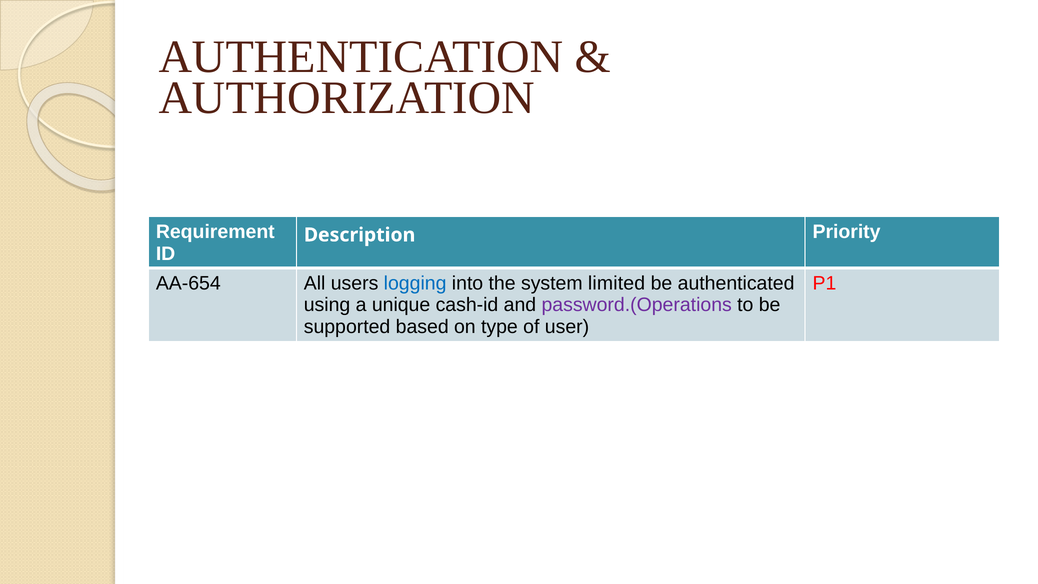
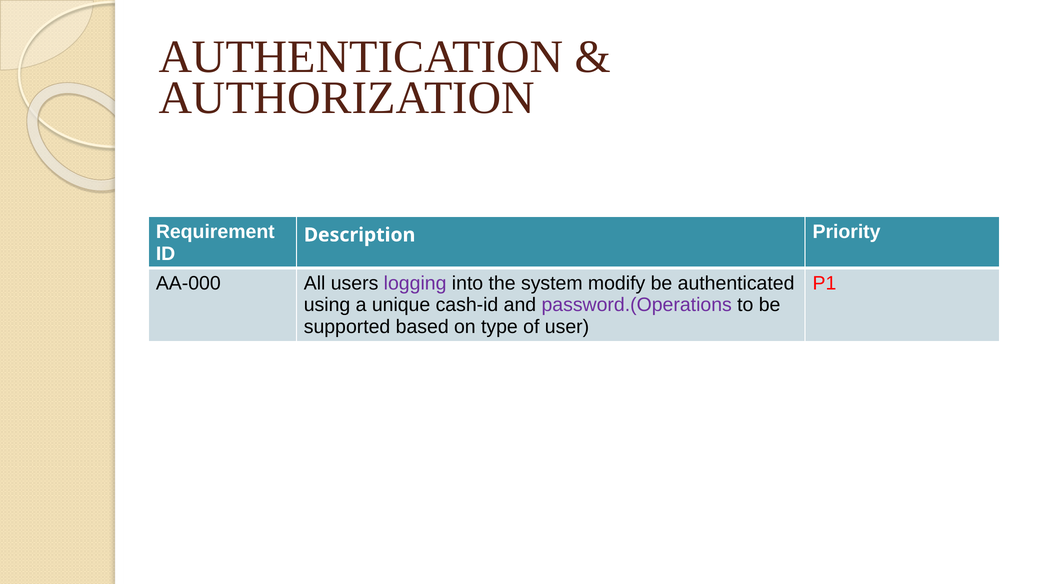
AA-654: AA-654 -> AA-000
logging colour: blue -> purple
limited: limited -> modify
